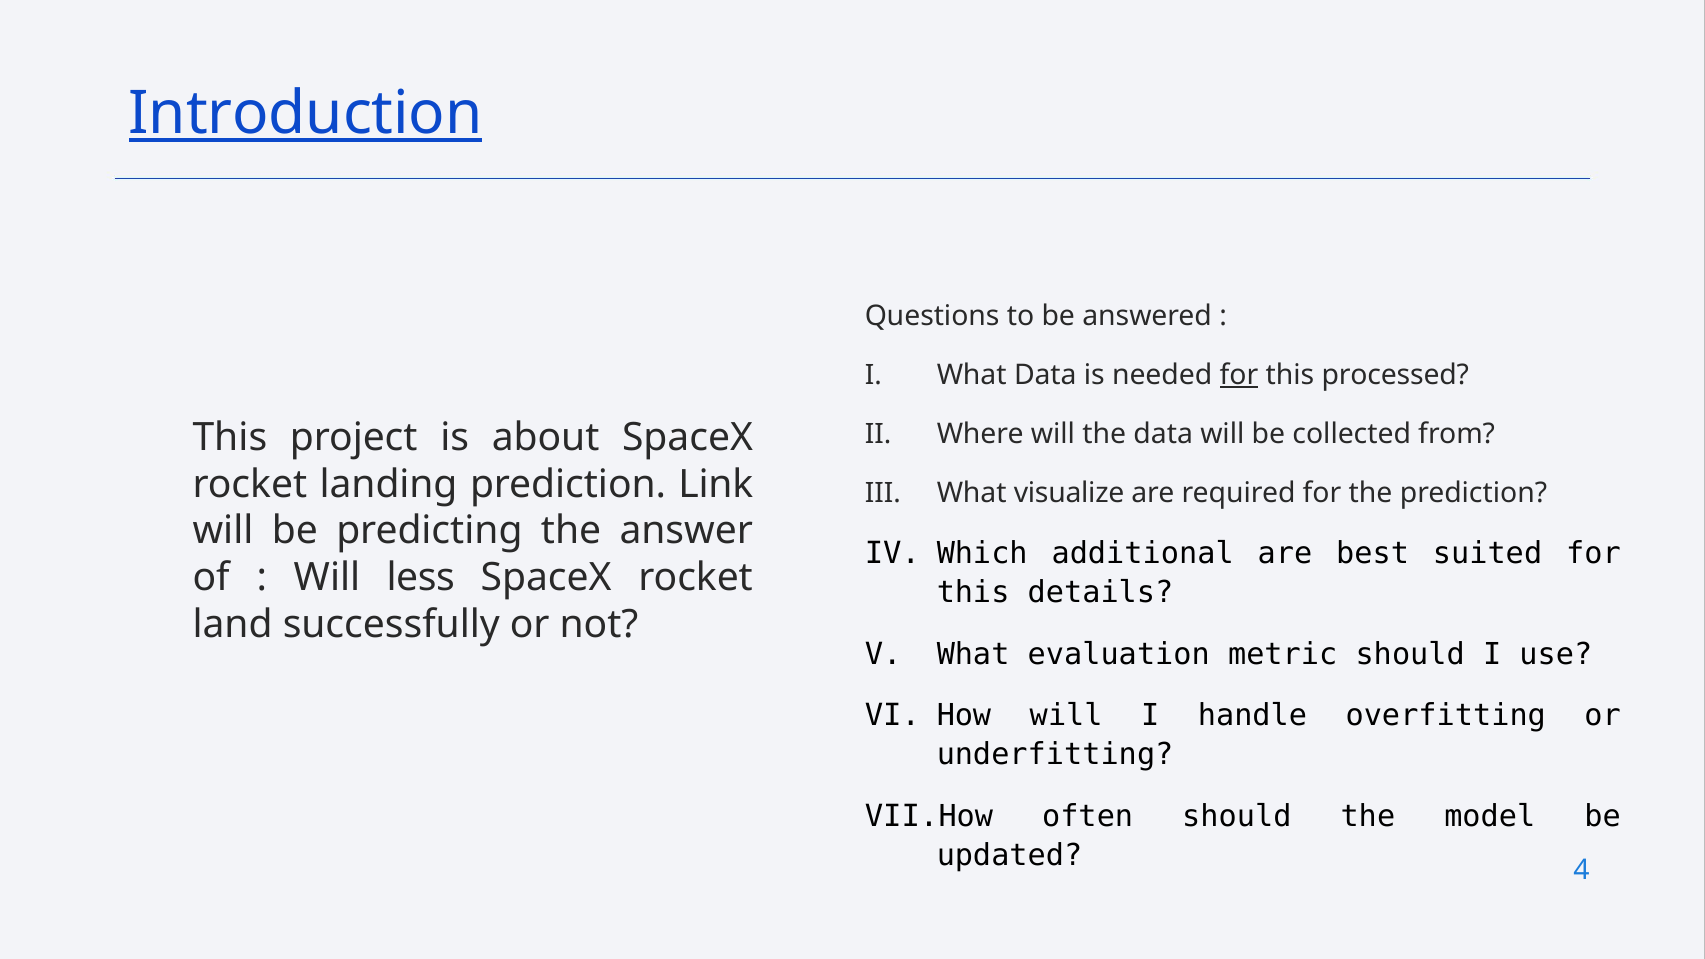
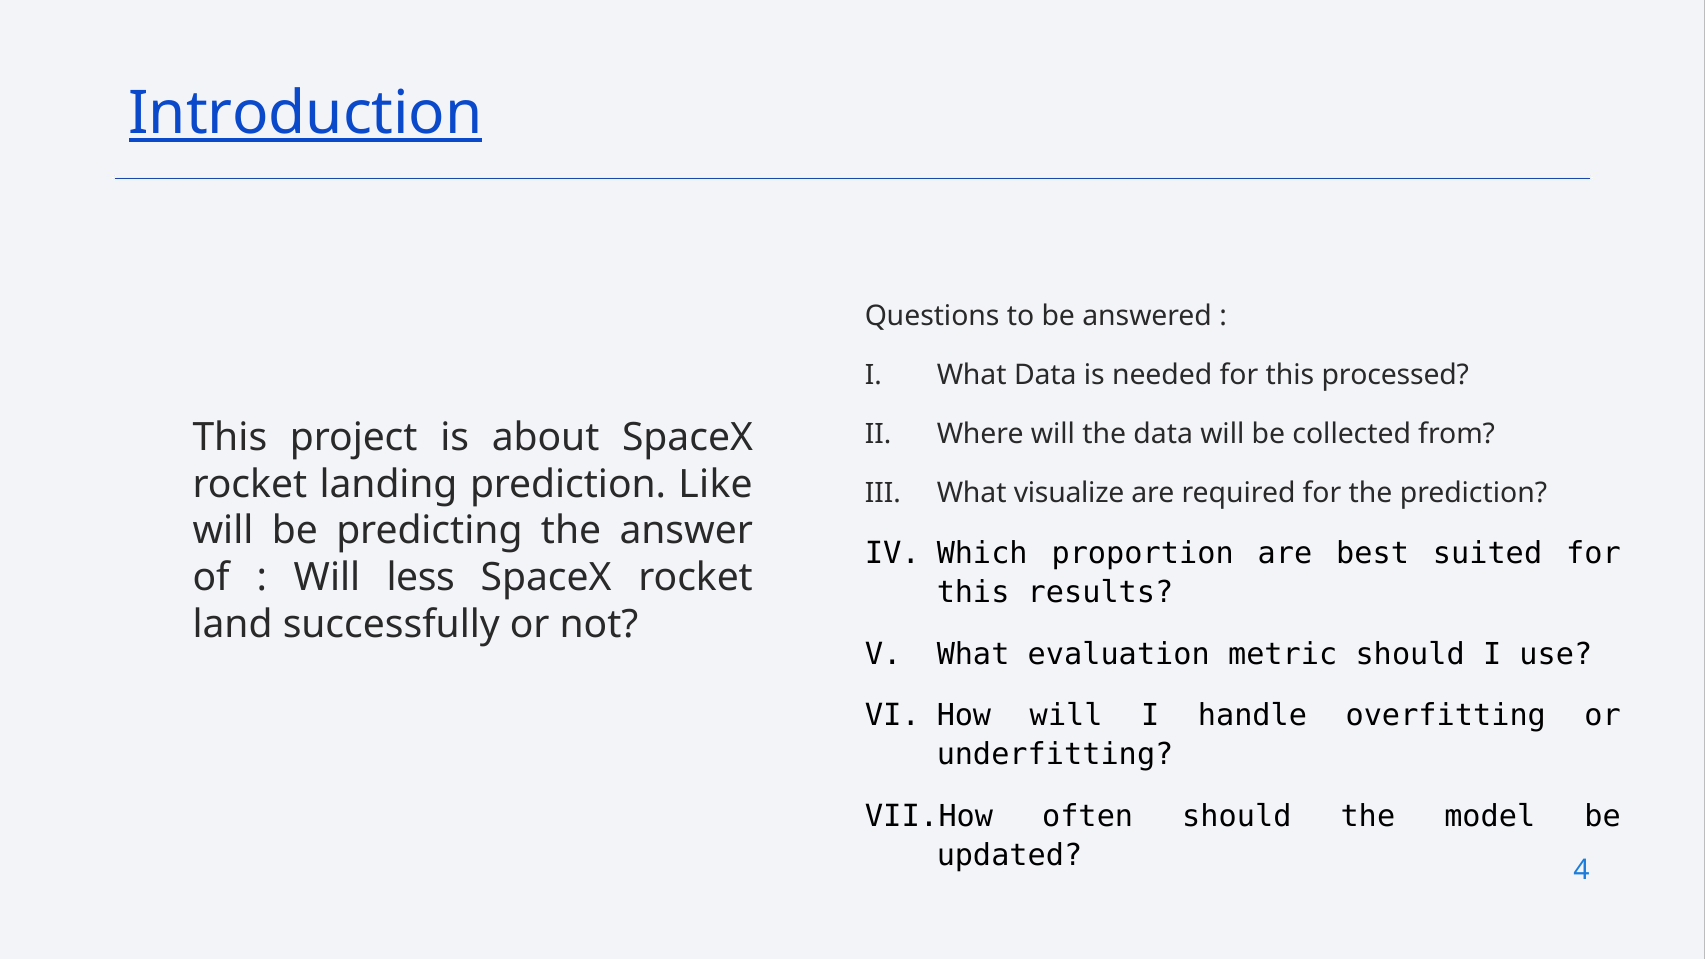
for at (1239, 375) underline: present -> none
Link: Link -> Like
additional: additional -> proportion
details: details -> results
